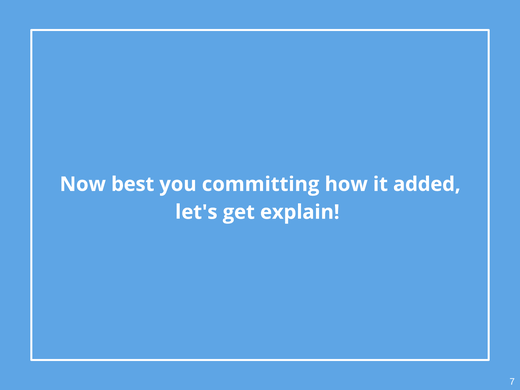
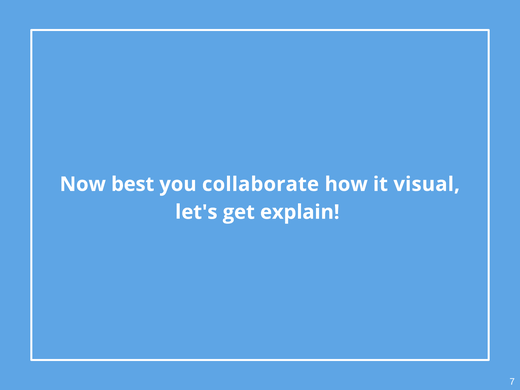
committing: committing -> collaborate
added: added -> visual
